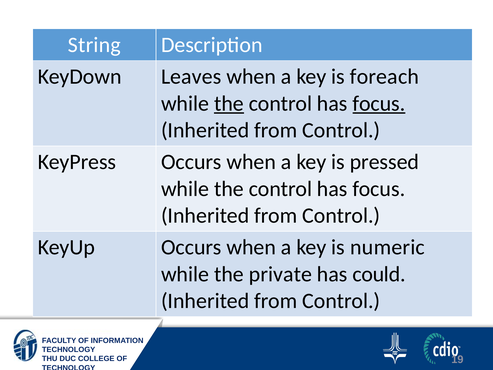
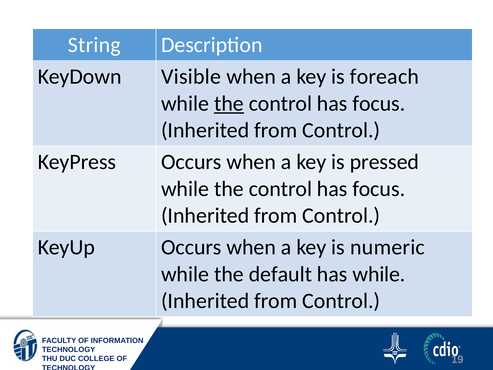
Leaves: Leaves -> Visible
focus at (379, 103) underline: present -> none
private: private -> default
has could: could -> while
